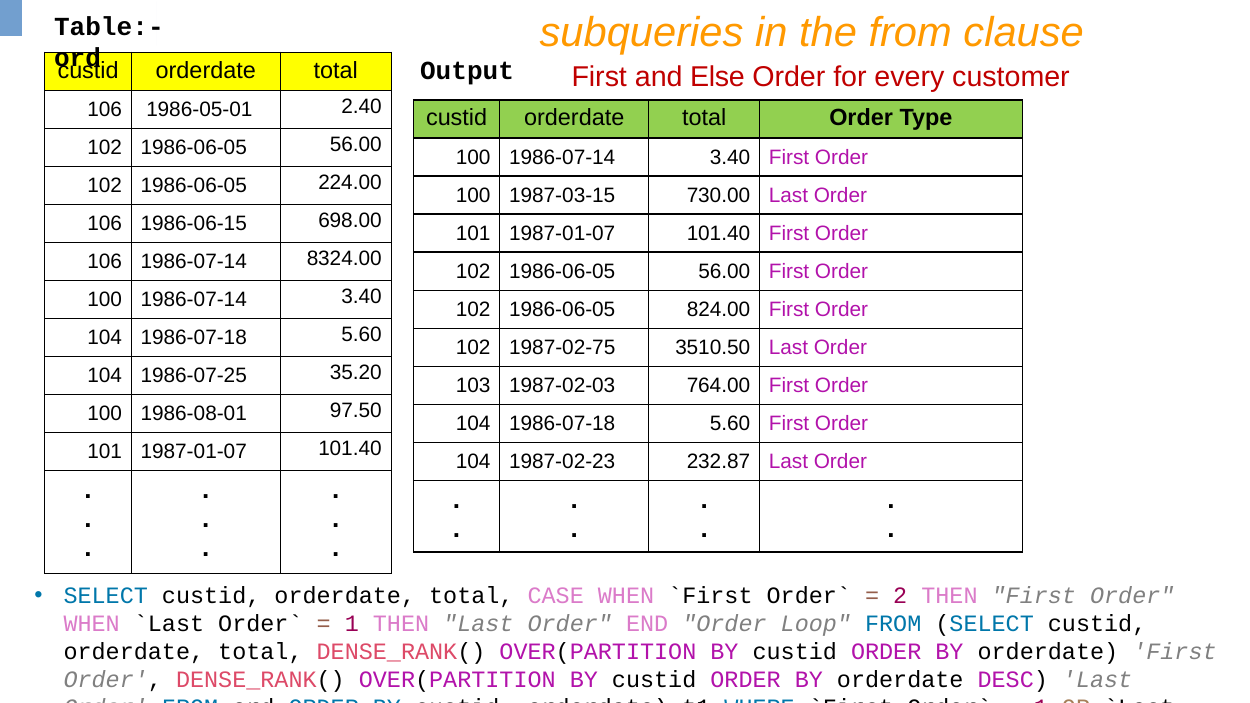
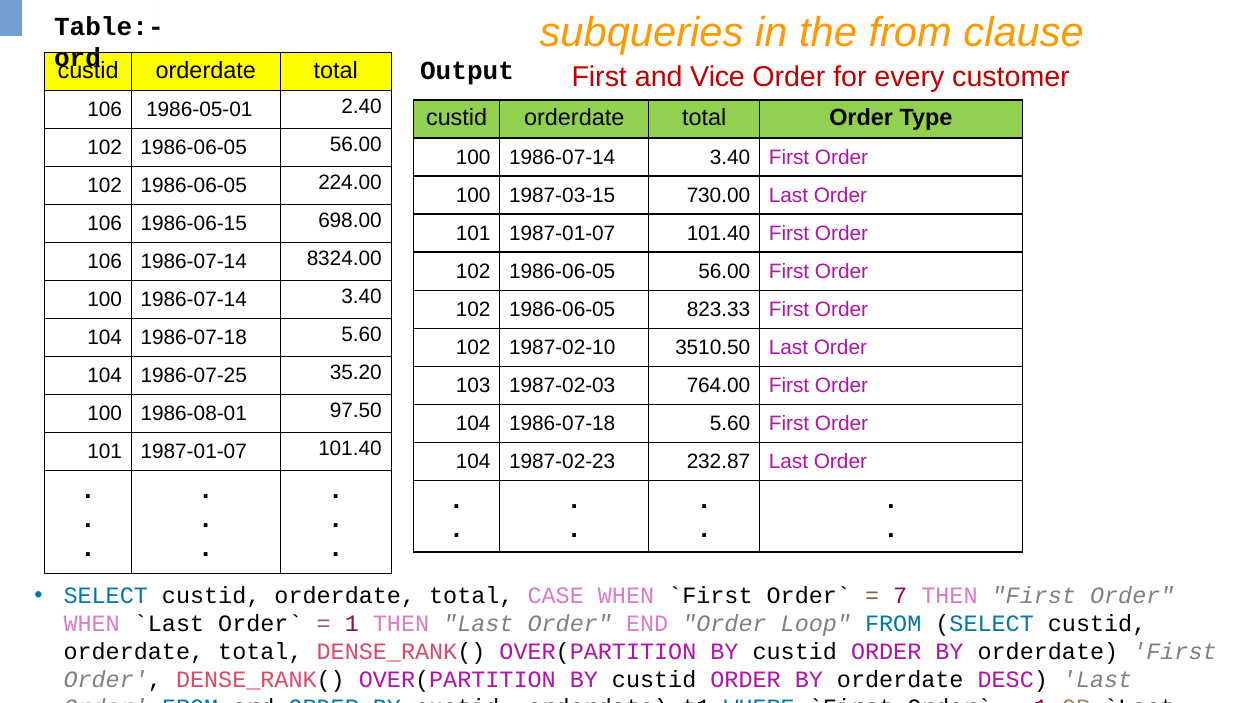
Else: Else -> Vice
824.00: 824.00 -> 823.33
1987-02-75: 1987-02-75 -> 1987-02-10
2: 2 -> 7
